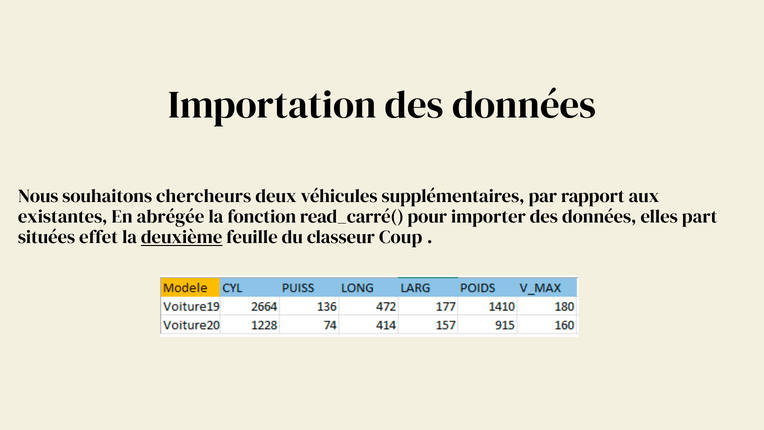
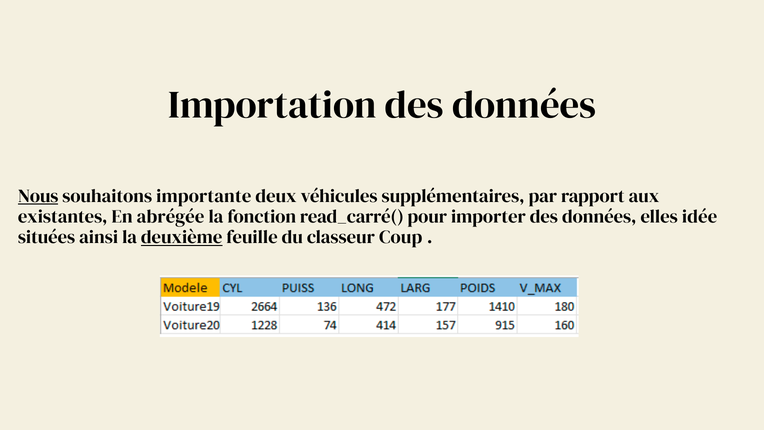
Nous underline: none -> present
chercheurs: chercheurs -> importante
part: part -> idée
effet: effet -> ainsi
